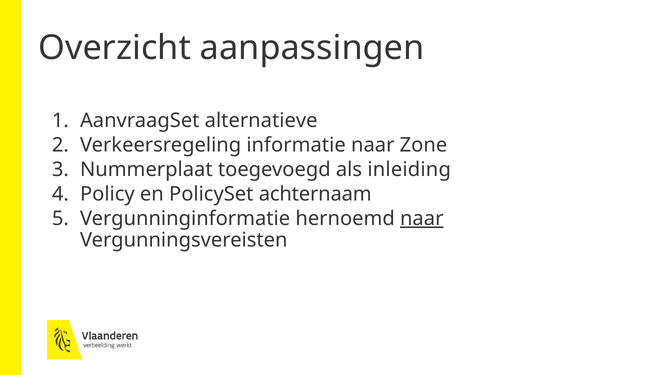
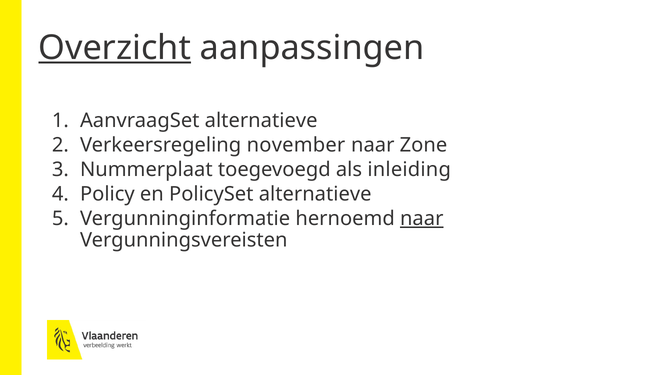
Overzicht underline: none -> present
informatie: informatie -> november
PolicySet achternaam: achternaam -> alternatieve
